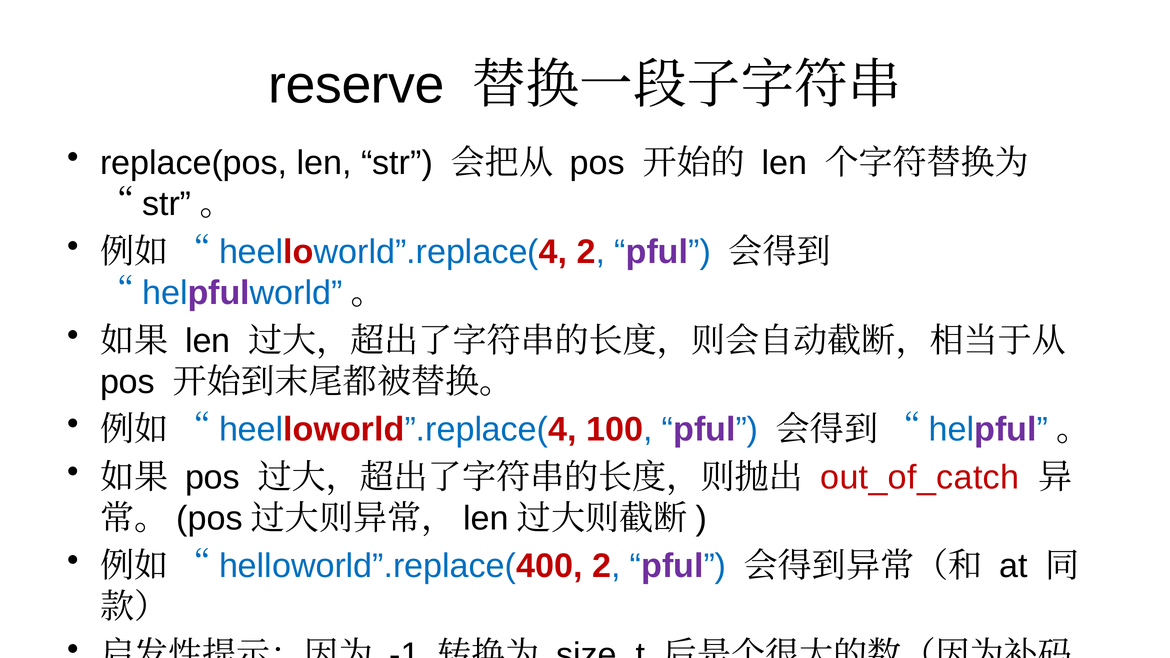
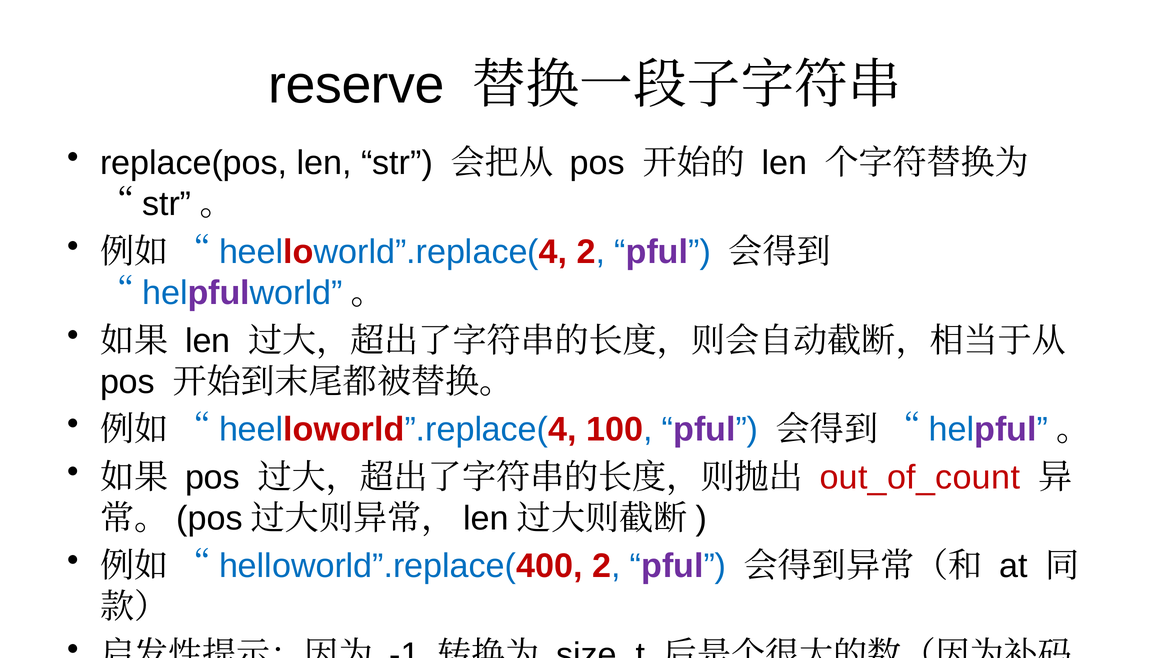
out_of_catch: out_of_catch -> out_of_count
